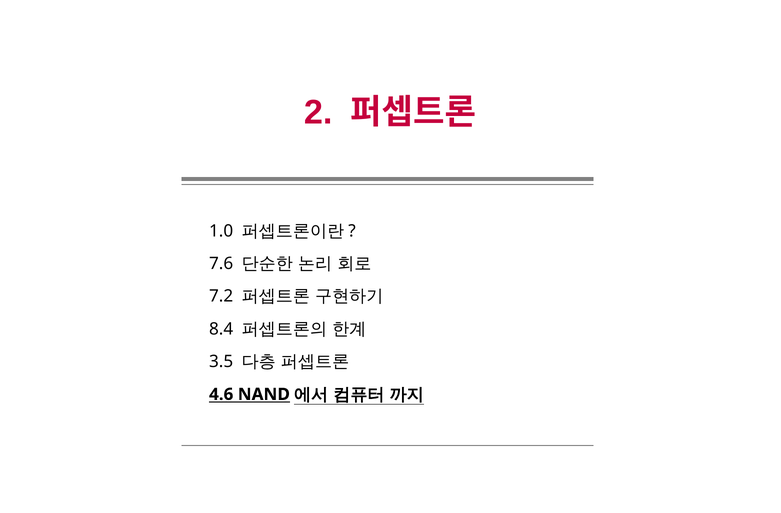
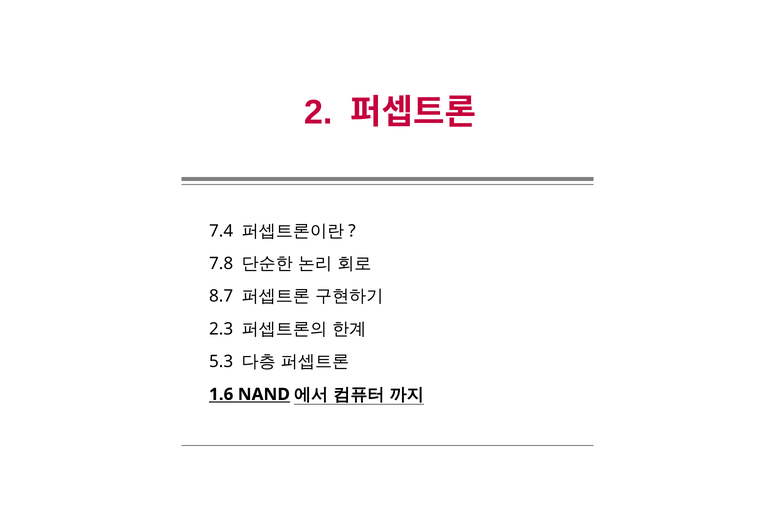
1.0: 1.0 -> 7.4
7.6: 7.6 -> 7.8
7.2: 7.2 -> 8.7
8.4: 8.4 -> 2.3
3.5: 3.5 -> 5.3
4.6: 4.6 -> 1.6
